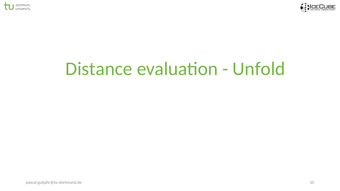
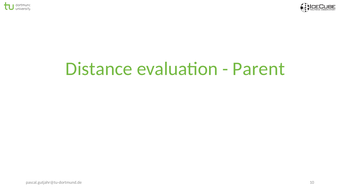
Unfold: Unfold -> Parent
